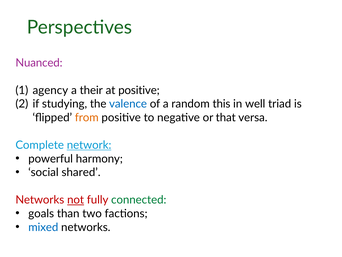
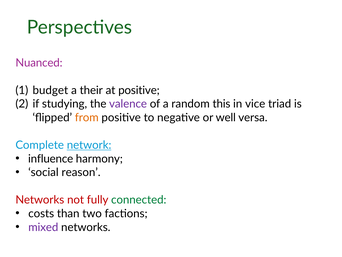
agency: agency -> budget
valence colour: blue -> purple
well: well -> vice
that: that -> well
powerful: powerful -> influence
shared: shared -> reason
not underline: present -> none
goals: goals -> costs
mixed colour: blue -> purple
